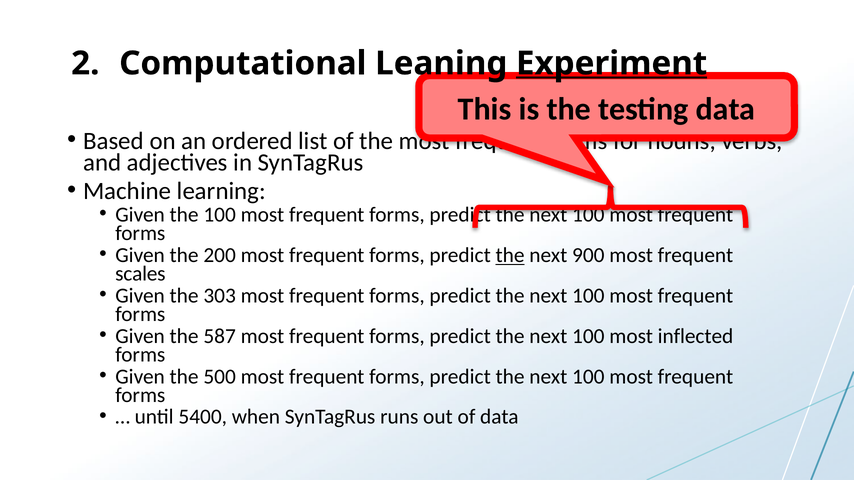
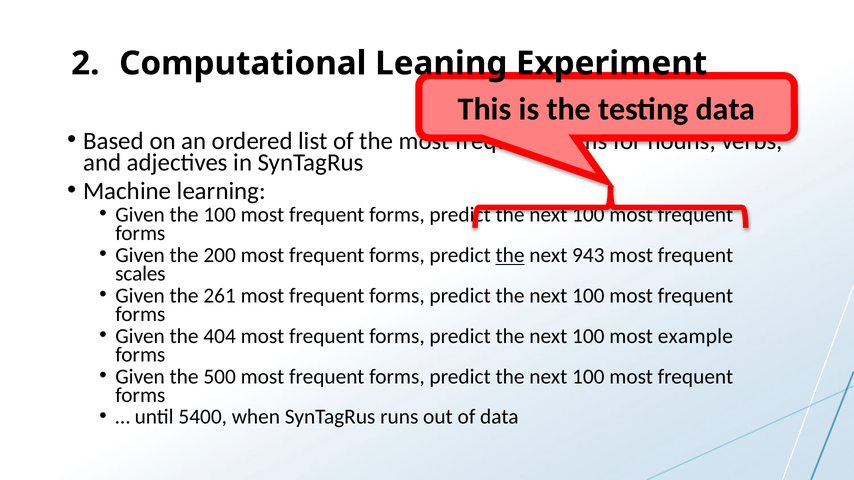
Experiment underline: present -> none
900: 900 -> 943
303: 303 -> 261
587: 587 -> 404
inflected: inflected -> example
